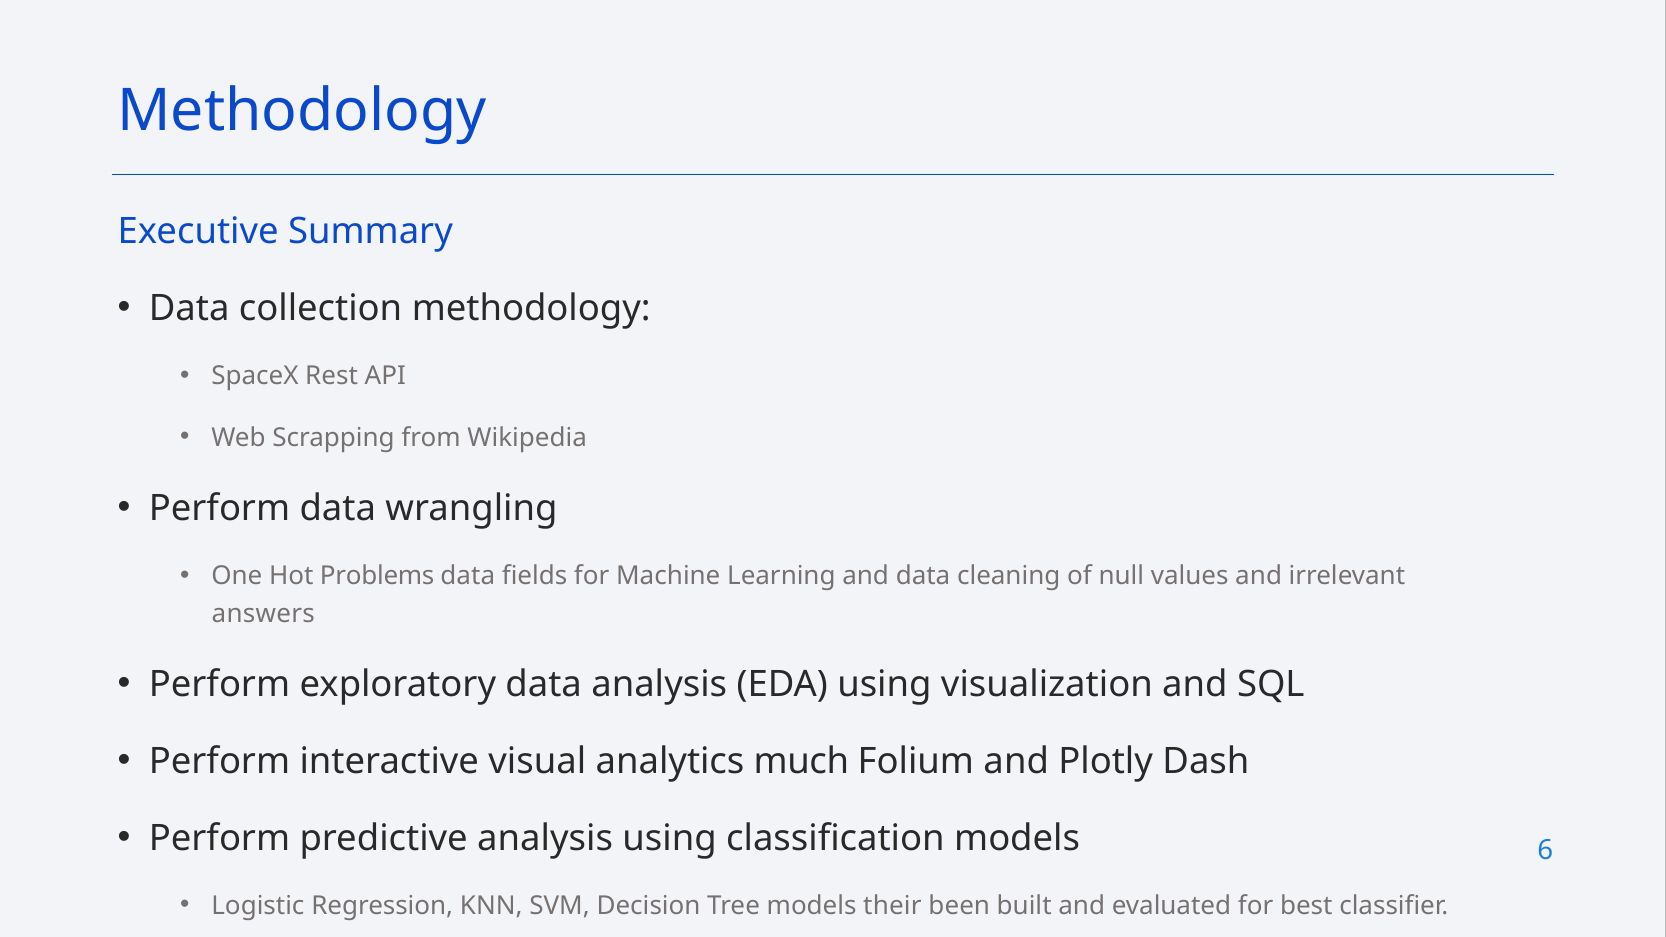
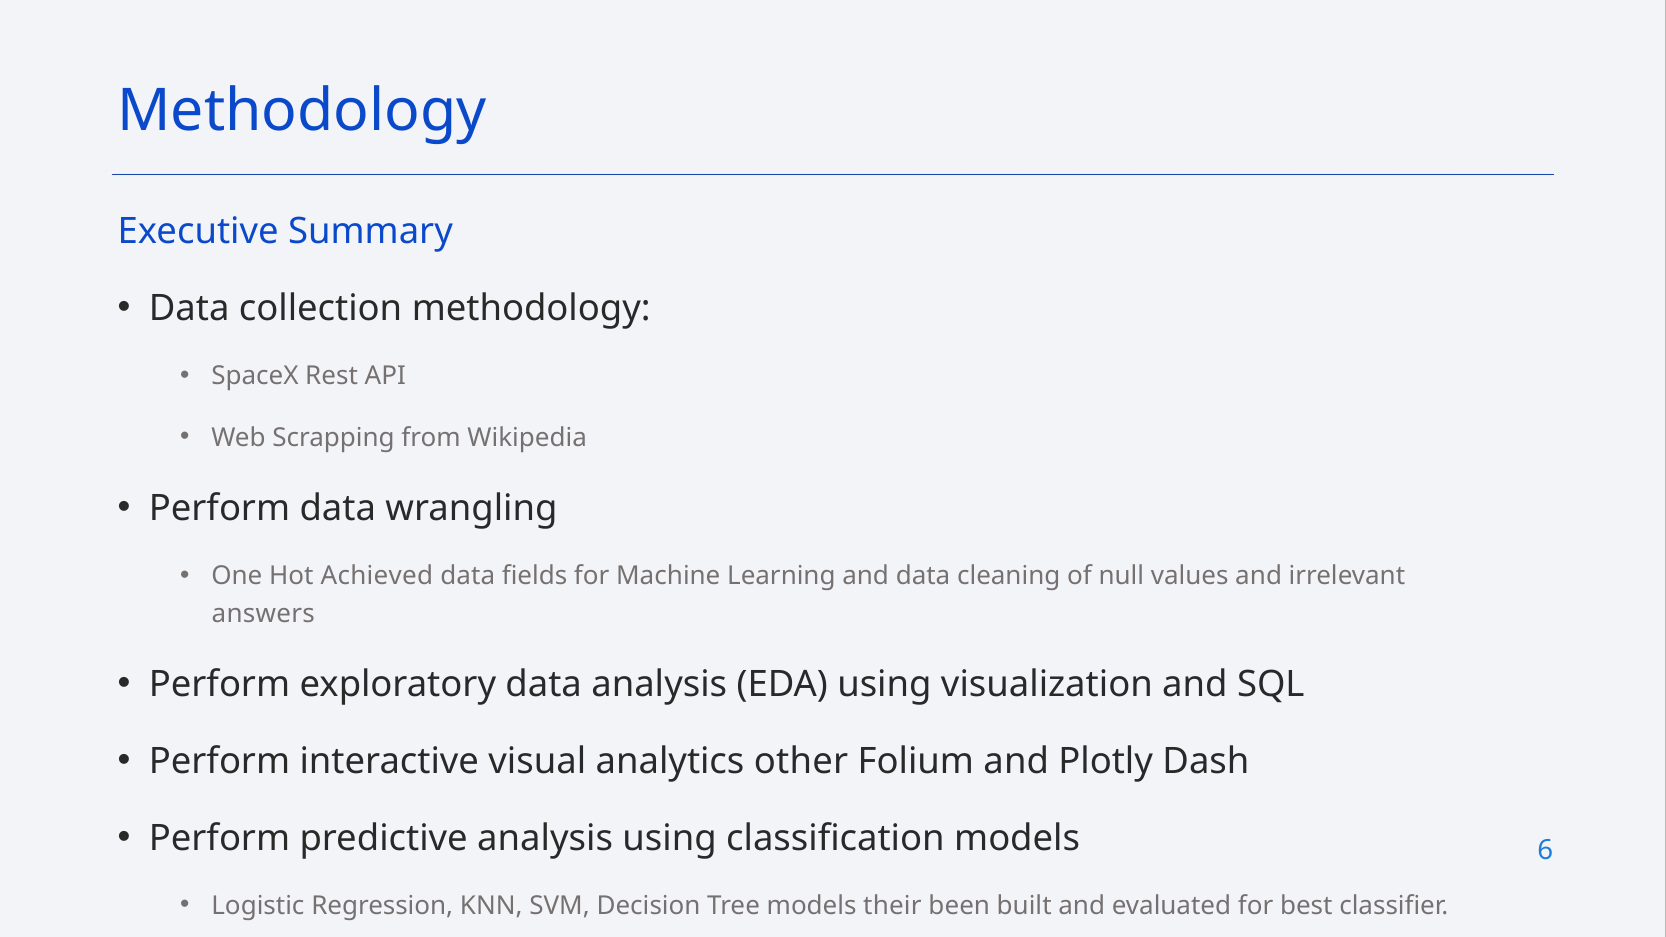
Problems: Problems -> Achieved
much: much -> other
